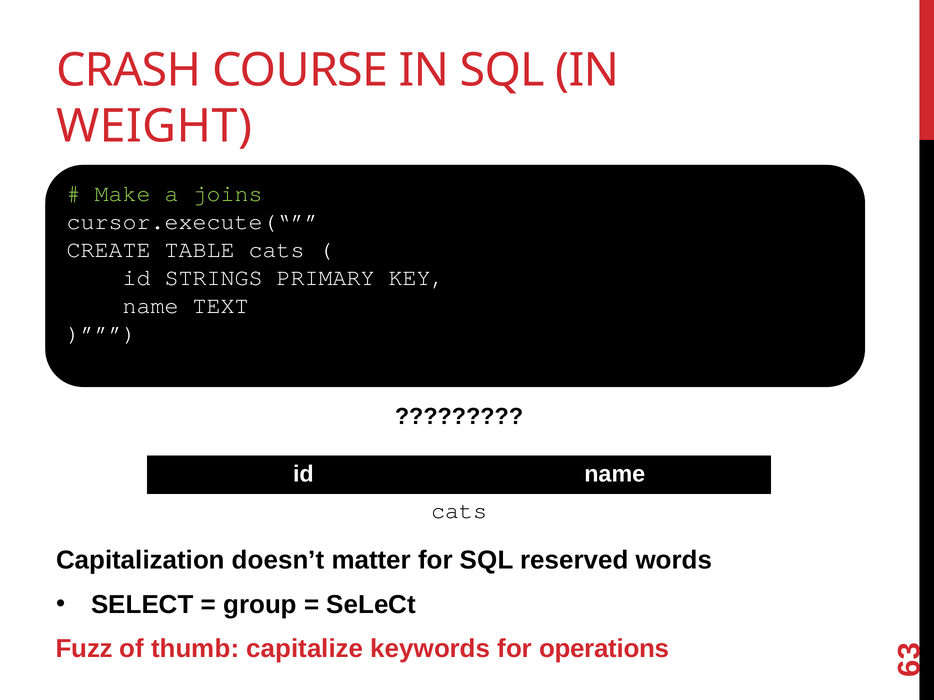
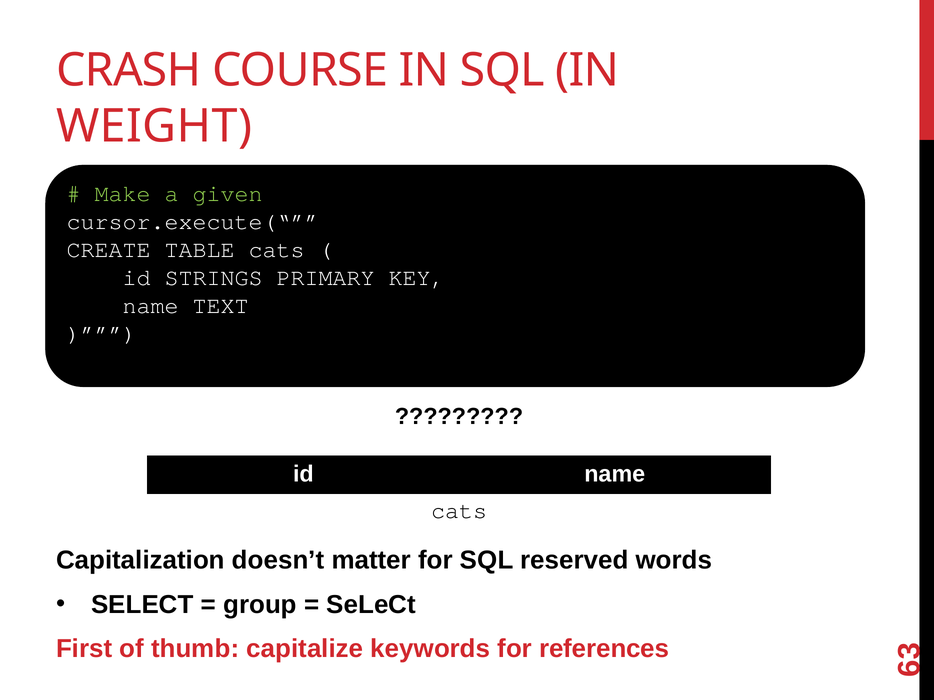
joins: joins -> given
Fuzz: Fuzz -> First
operations: operations -> references
